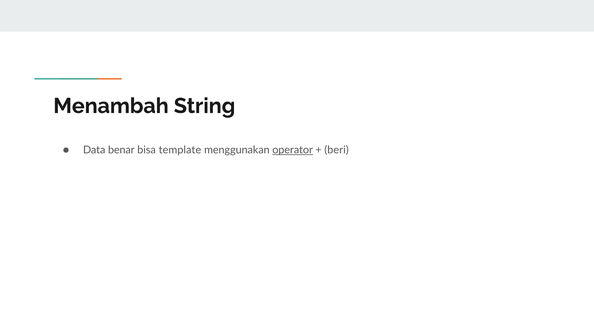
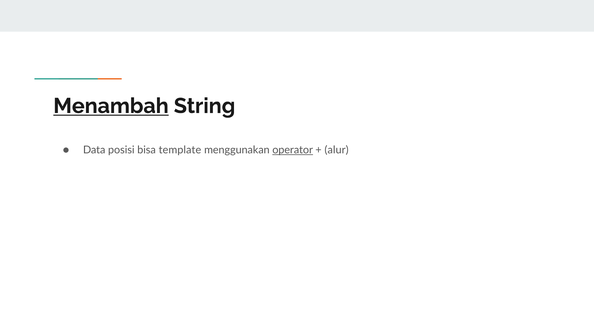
Menambah underline: none -> present
benar: benar -> posisi
beri: beri -> alur
